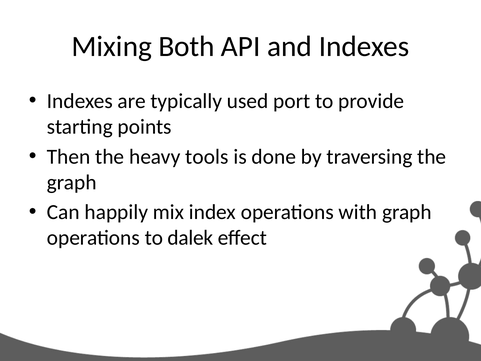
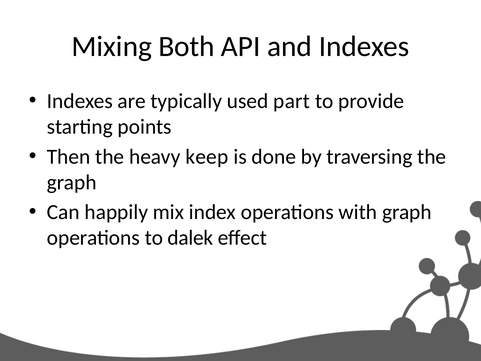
port: port -> part
tools: tools -> keep
